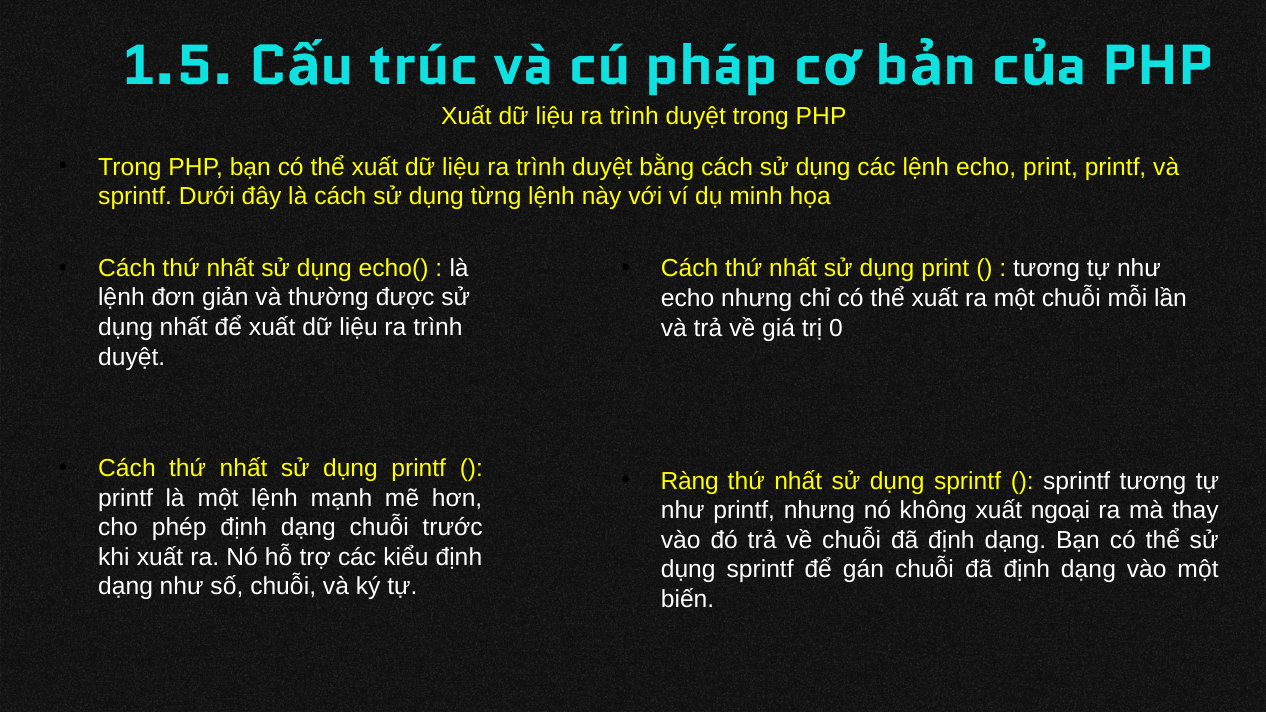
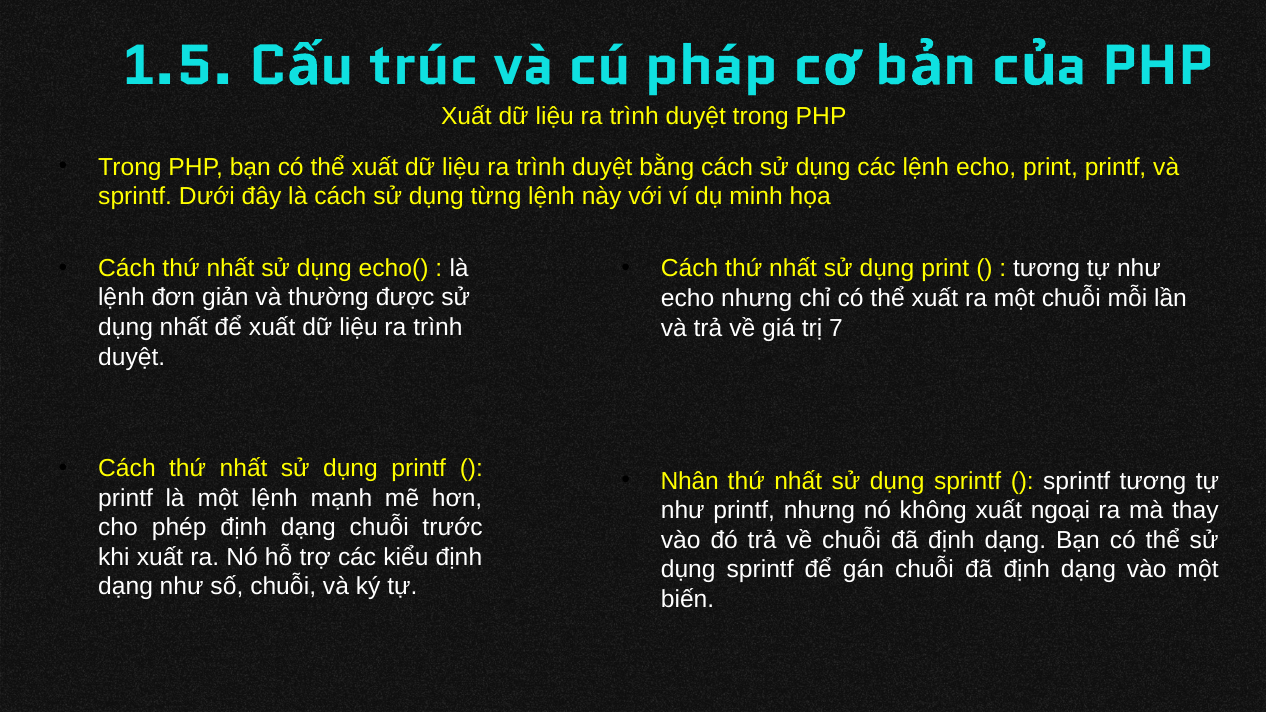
0: 0 -> 7
Ràng: Ràng -> Nhân
